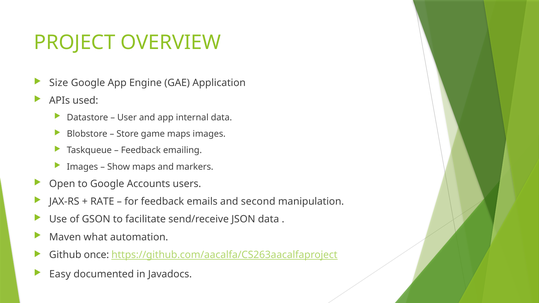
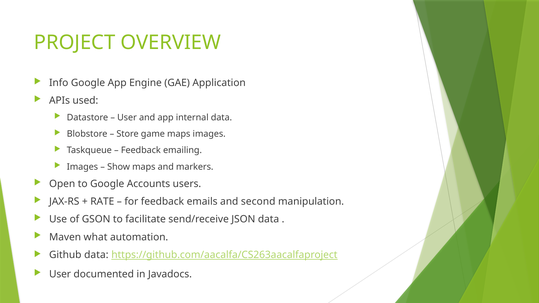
Size: Size -> Info
Github once: once -> data
Easy at (60, 274): Easy -> User
